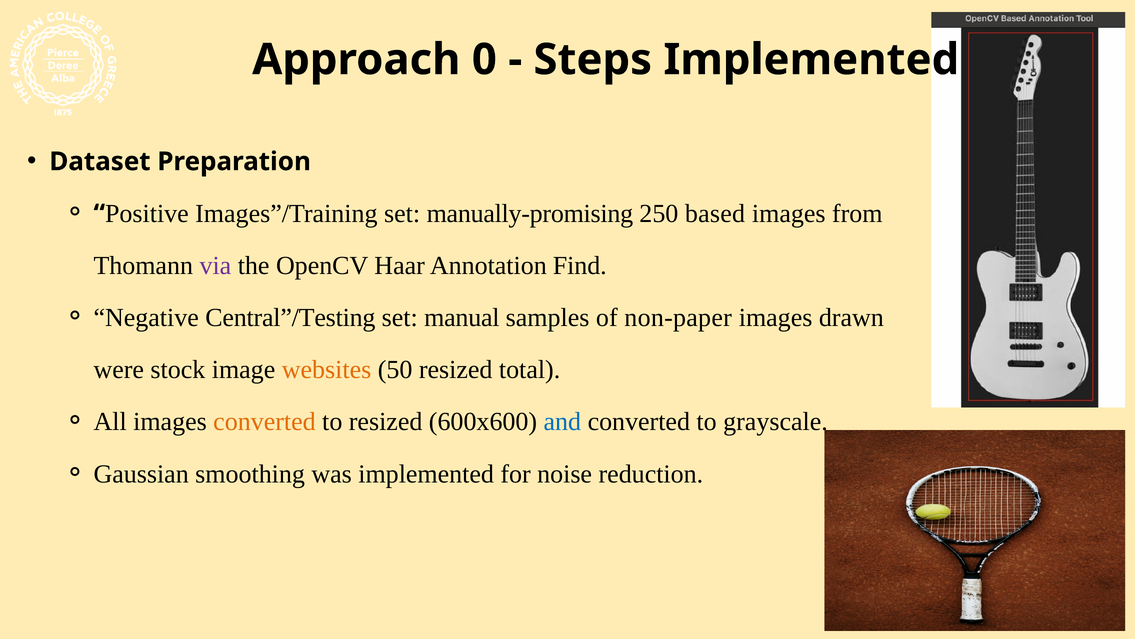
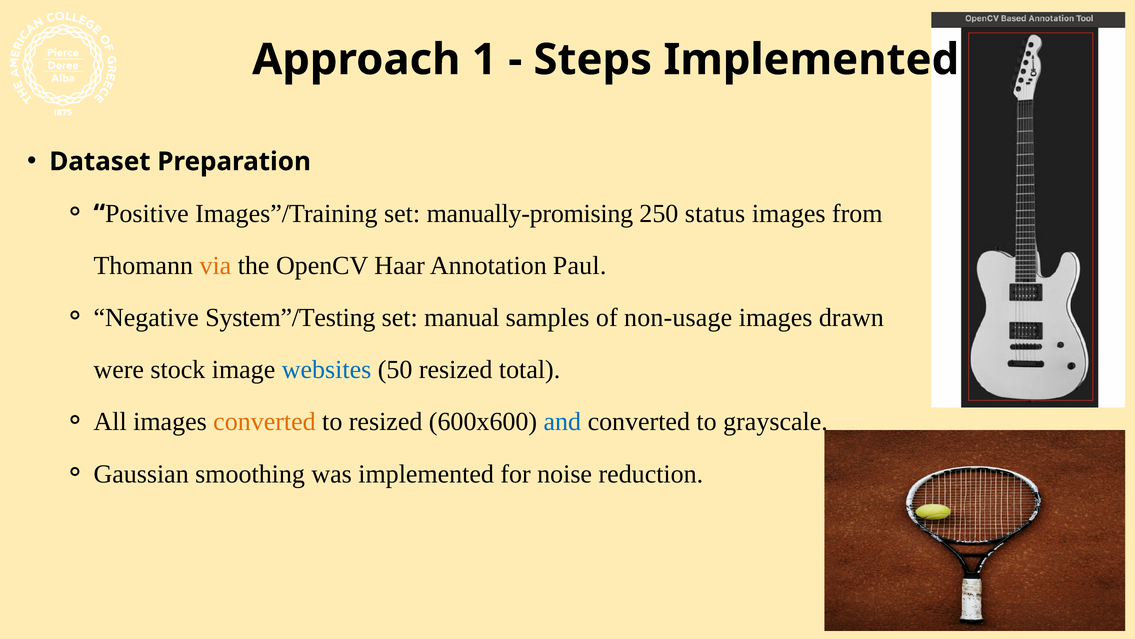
0: 0 -> 1
based: based -> status
via colour: purple -> orange
Find: Find -> Paul
Central”/Testing: Central”/Testing -> System”/Testing
non-paper: non-paper -> non-usage
websites colour: orange -> blue
